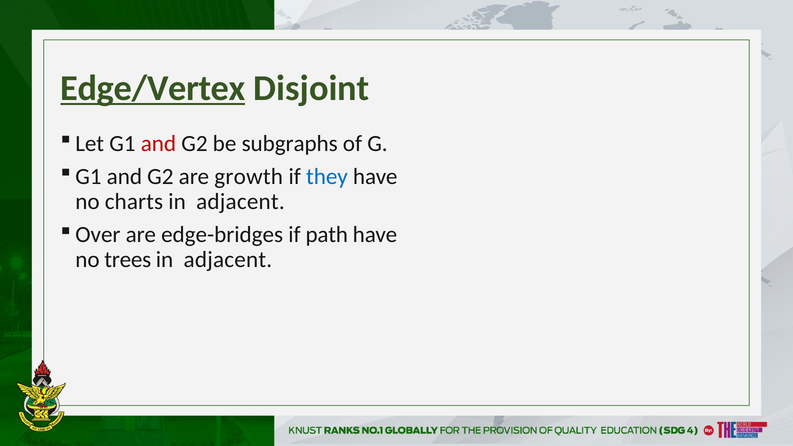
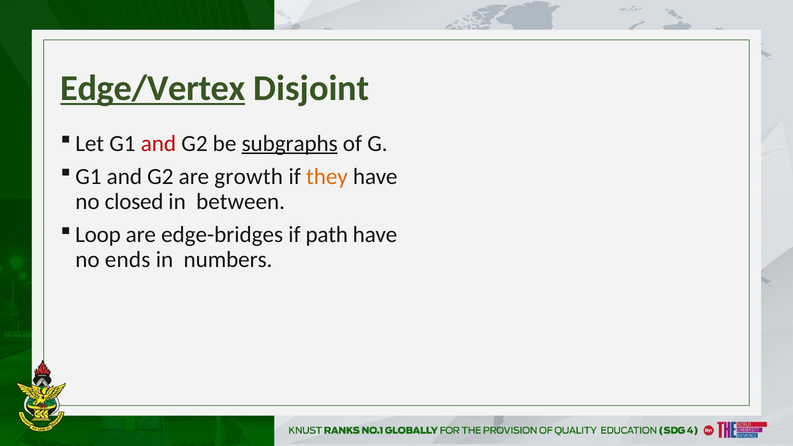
subgraphs underline: none -> present
they colour: blue -> orange
charts: charts -> closed
adjacent at (240, 202): adjacent -> between
Over: Over -> Loop
trees: trees -> ends
adjacent at (228, 260): adjacent -> numbers
